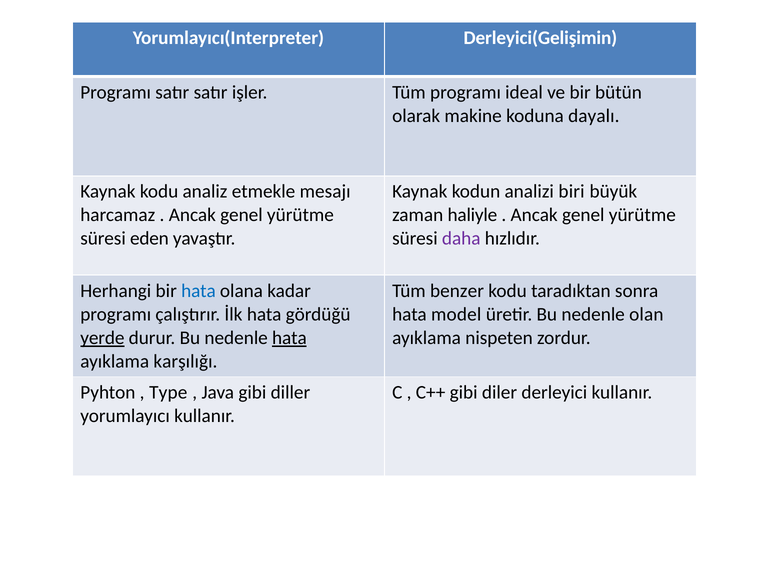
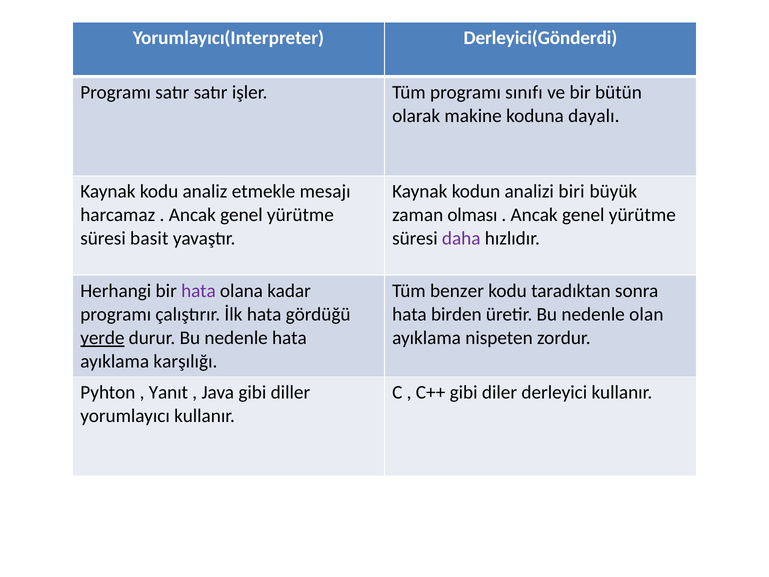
Derleyici(Gelişimin: Derleyici(Gelişimin -> Derleyici(Gönderdi
ideal: ideal -> sınıfı
haliyle: haliyle -> olması
eden: eden -> basit
hata at (198, 291) colour: blue -> purple
model: model -> birden
hata at (289, 338) underline: present -> none
Type: Type -> Yanıt
